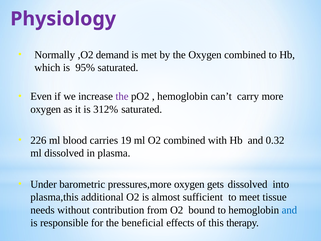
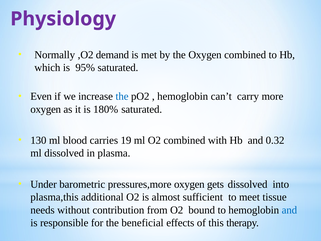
the at (122, 96) colour: purple -> blue
312%: 312% -> 180%
226: 226 -> 130
